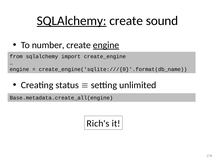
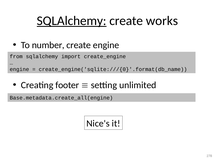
sound: sound -> works
engine at (106, 45) underline: present -> none
status: status -> footer
Rich's: Rich's -> Nice's
